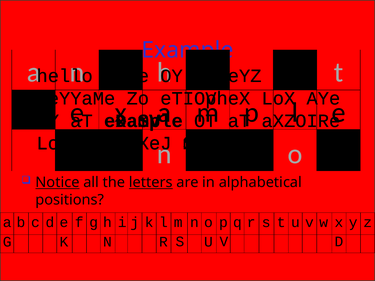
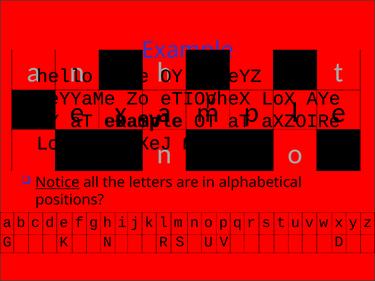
letters underline: present -> none
